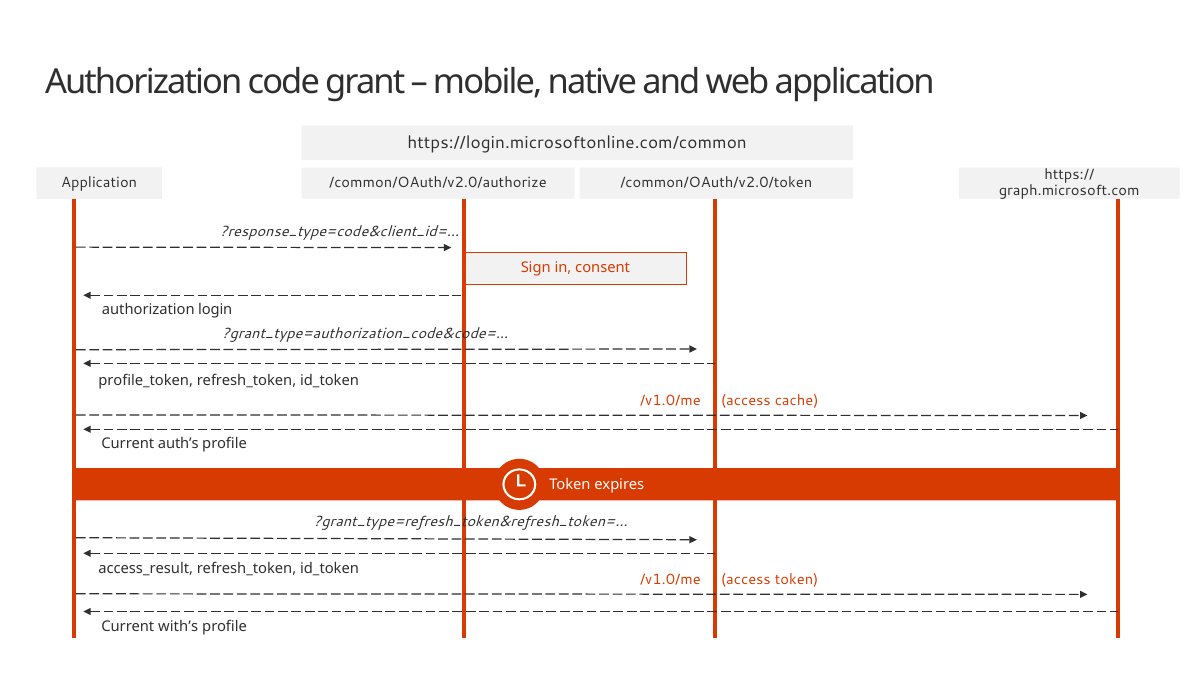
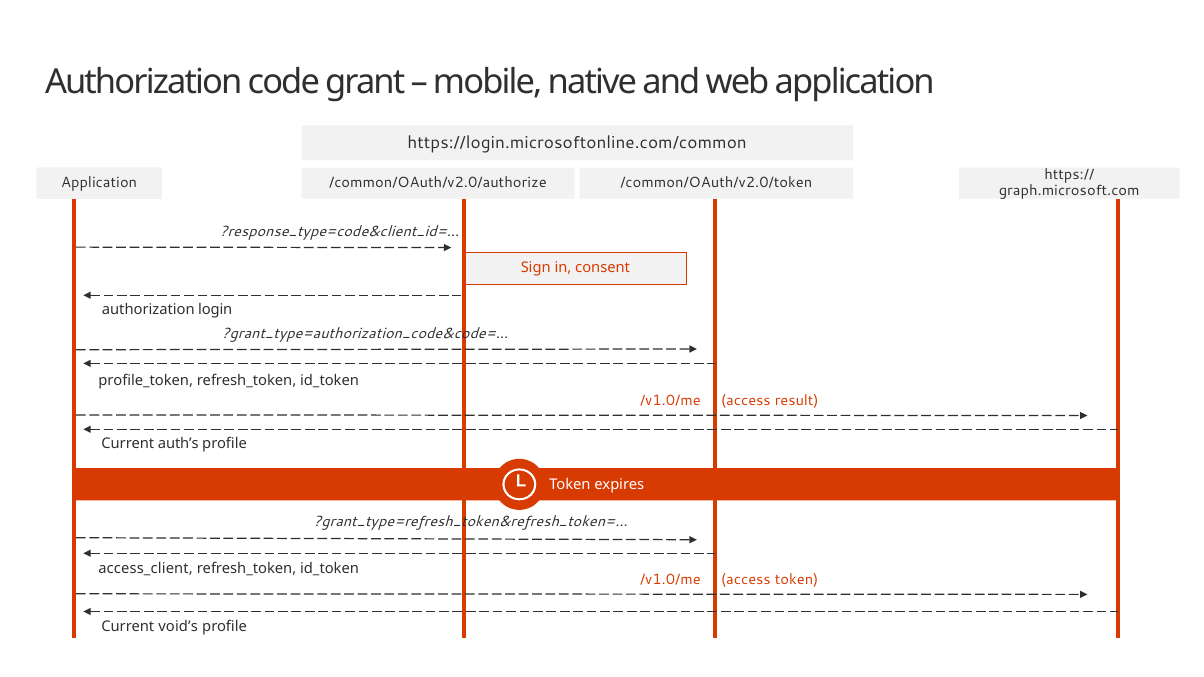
cache: cache -> result
access_result: access_result -> access_client
with’s: with’s -> void’s
